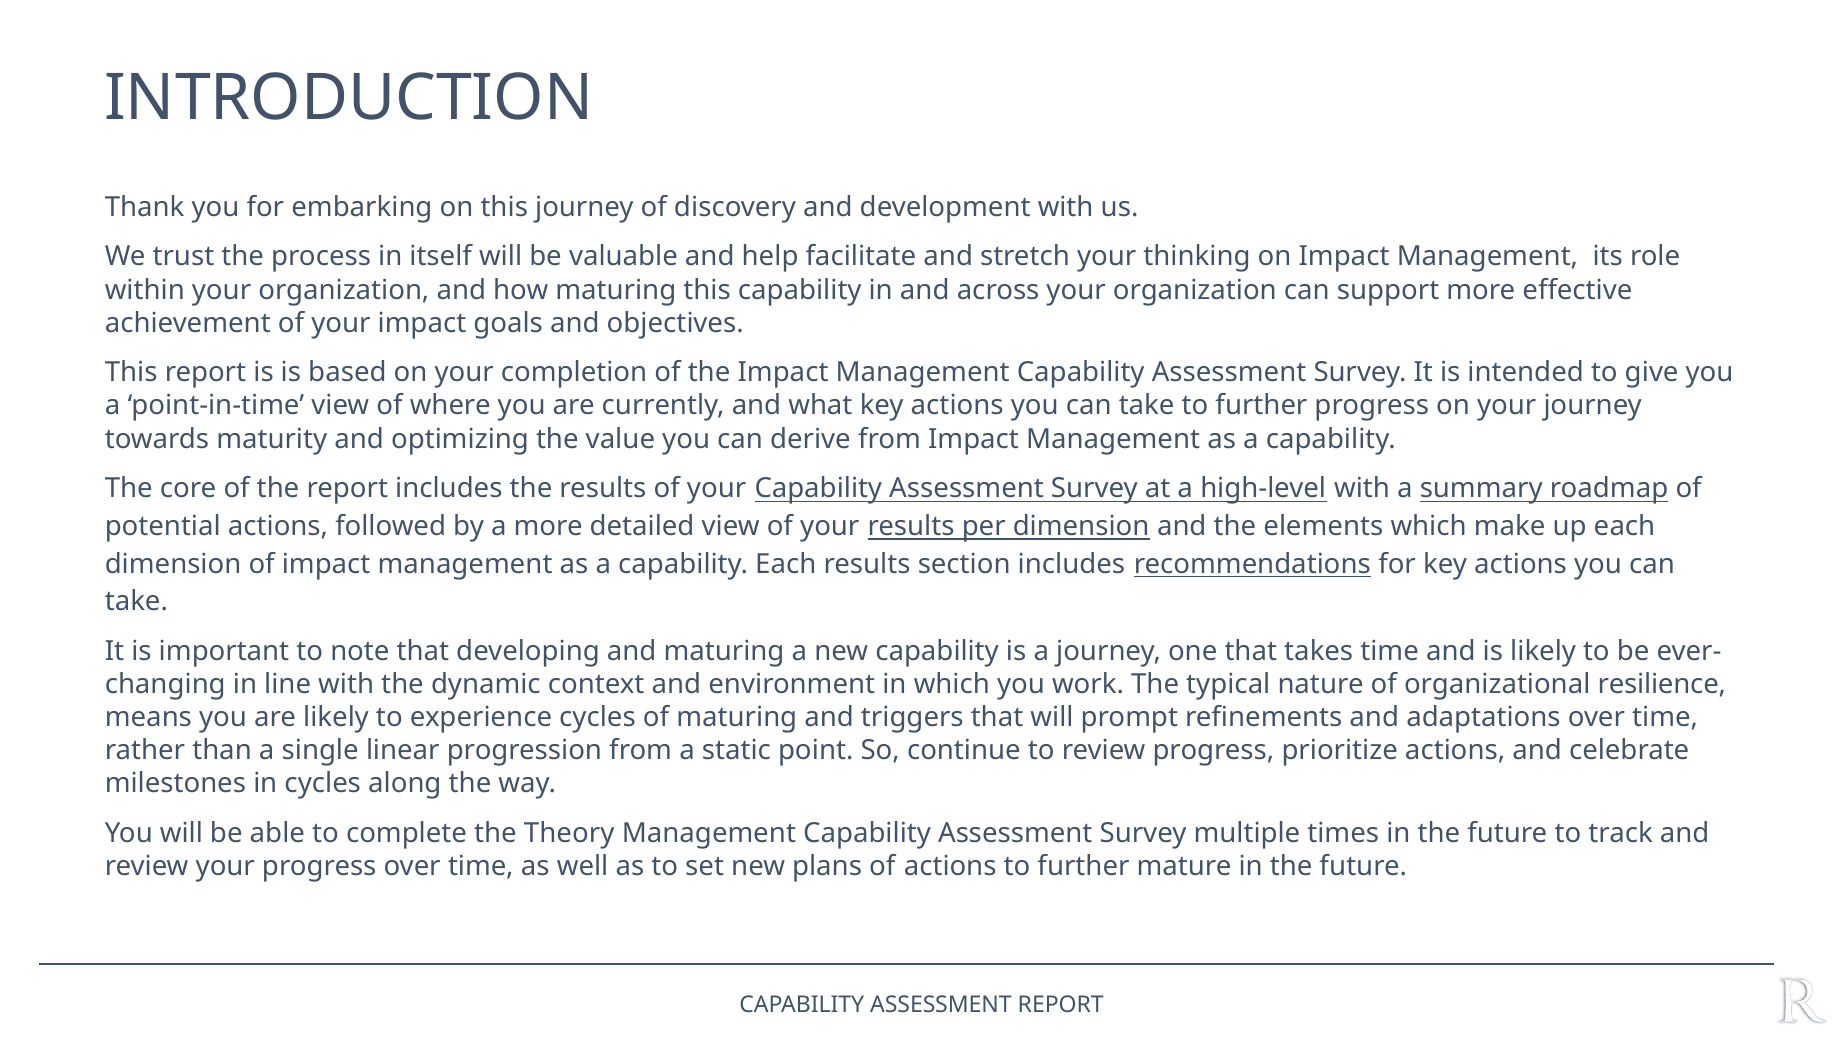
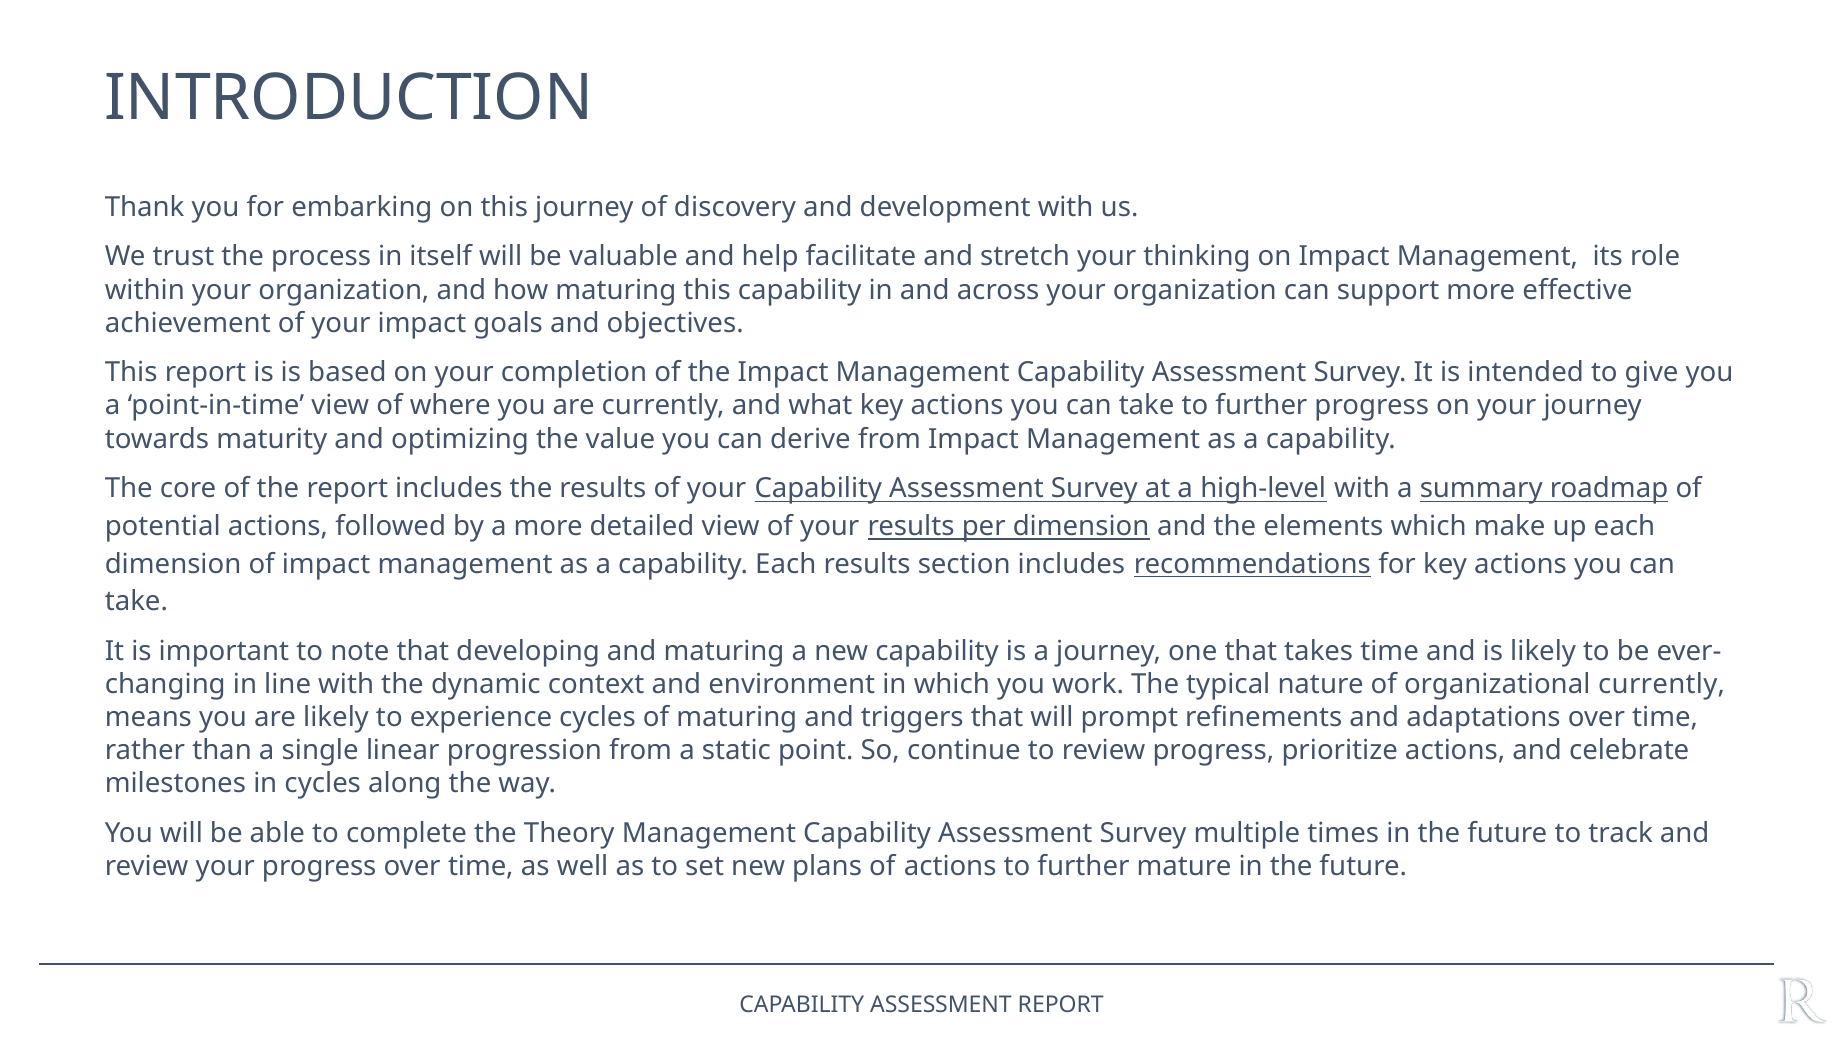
organizational resilience: resilience -> currently
